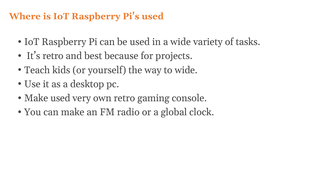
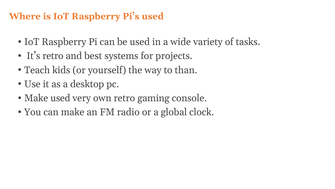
because: because -> systems
to wide: wide -> than
